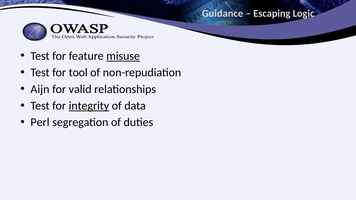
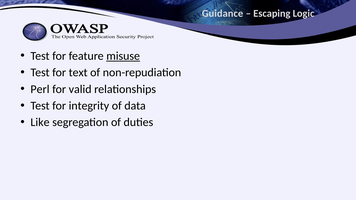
tool: tool -> text
Aijn: Aijn -> Perl
integrity underline: present -> none
Perl: Perl -> Like
